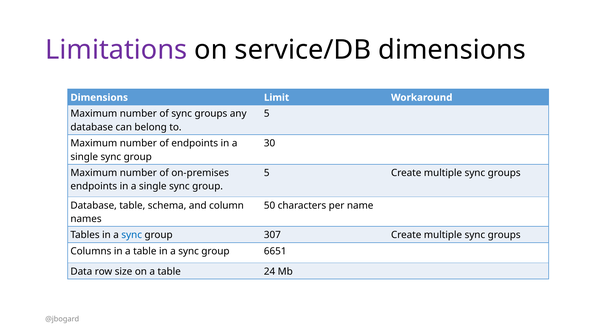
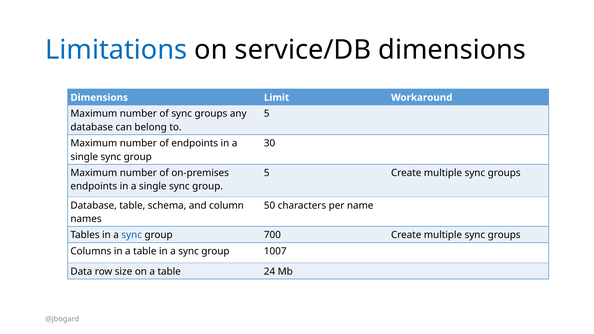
Limitations colour: purple -> blue
307: 307 -> 700
6651: 6651 -> 1007
